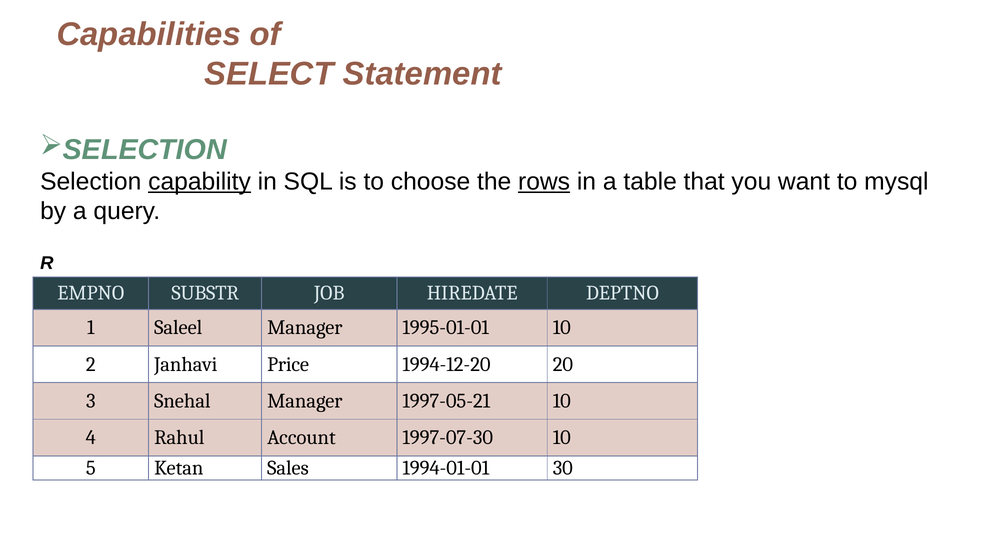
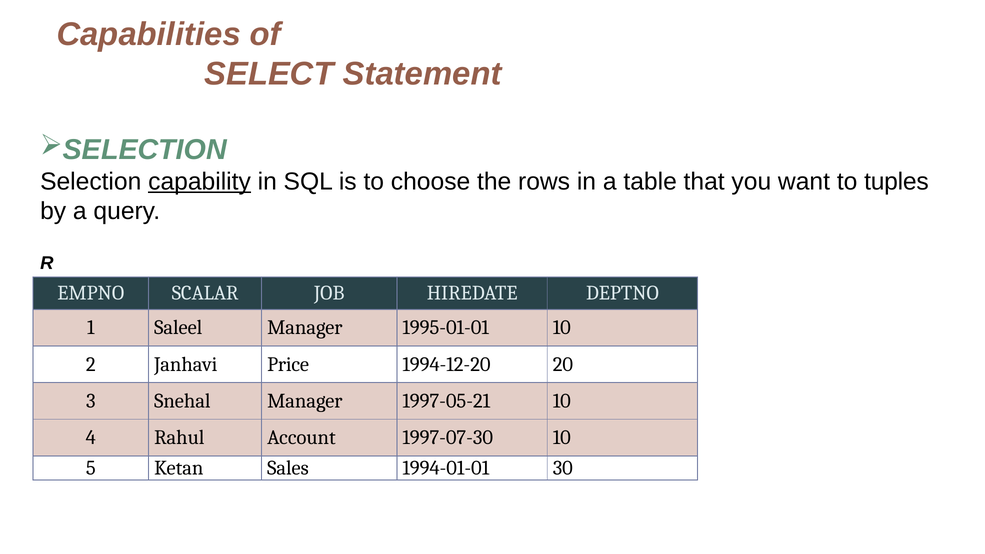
rows underline: present -> none
mysql: mysql -> tuples
SUBSTR: SUBSTR -> SCALAR
